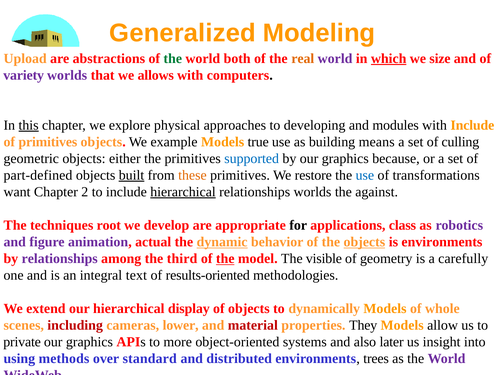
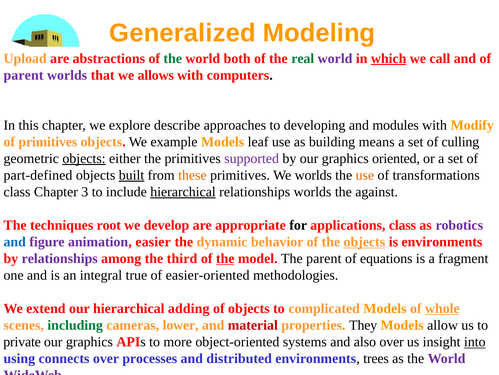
real colour: orange -> green
size: size -> call
variety at (24, 75): variety -> parent
this underline: present -> none
physical: physical -> describe
with Include: Include -> Modify
true: true -> leaf
objects at (84, 158) underline: none -> present
supported colour: blue -> purple
because: because -> oriented
We restore: restore -> worlds
use at (365, 175) colour: blue -> orange
want at (17, 192): want -> class
2: 2 -> 3
and at (15, 241) colour: purple -> blue
actual: actual -> easier
dynamic underline: present -> none
The visible: visible -> parent
geometry: geometry -> equations
carefully: carefully -> fragment
text: text -> true
results-oriented: results-oriented -> easier-oriented
display: display -> adding
dynamically: dynamically -> complicated
whole underline: none -> present
including colour: red -> green
also later: later -> over
into underline: none -> present
methods: methods -> connects
standard: standard -> processes
